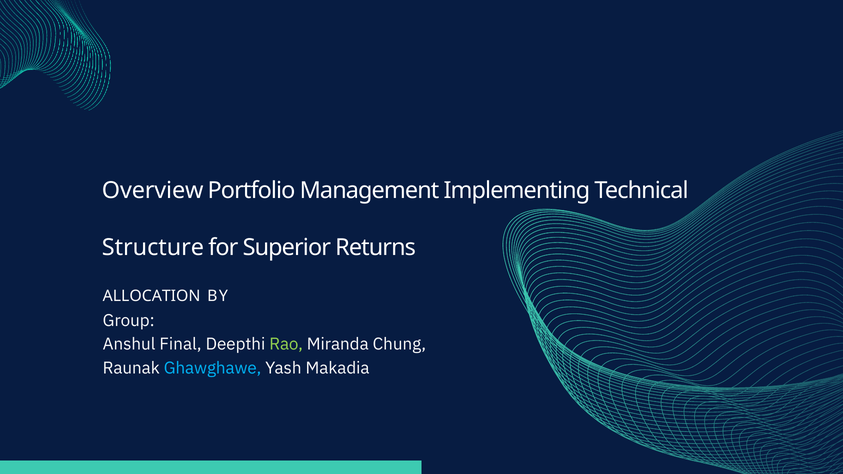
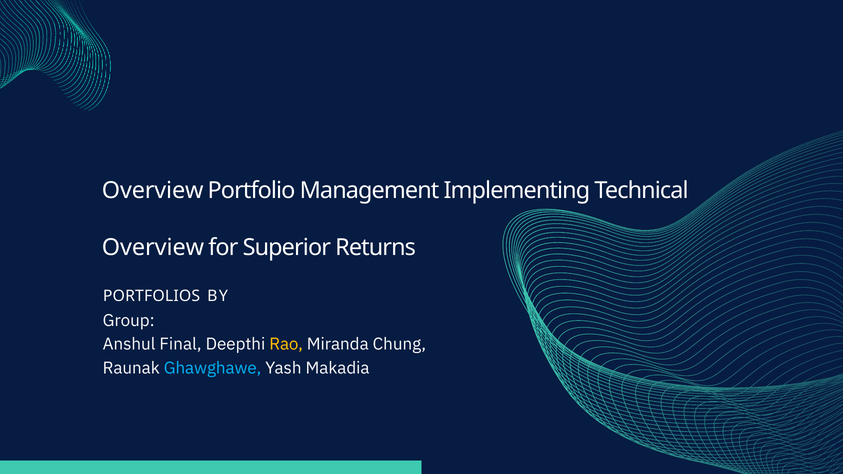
Structure at (153, 248): Structure -> Overview
ALLOCATION: ALLOCATION -> PORTFOLIOS
Rao colour: light green -> yellow
